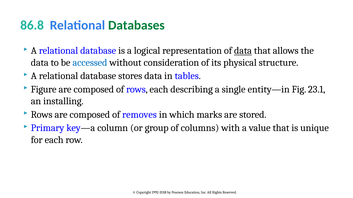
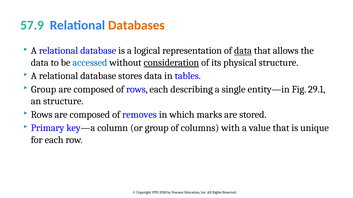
86.8: 86.8 -> 57.9
Databases colour: green -> orange
consideration underline: none -> present
Figure at (44, 90): Figure -> Group
23.1: 23.1 -> 29.1
an installing: installing -> structure
